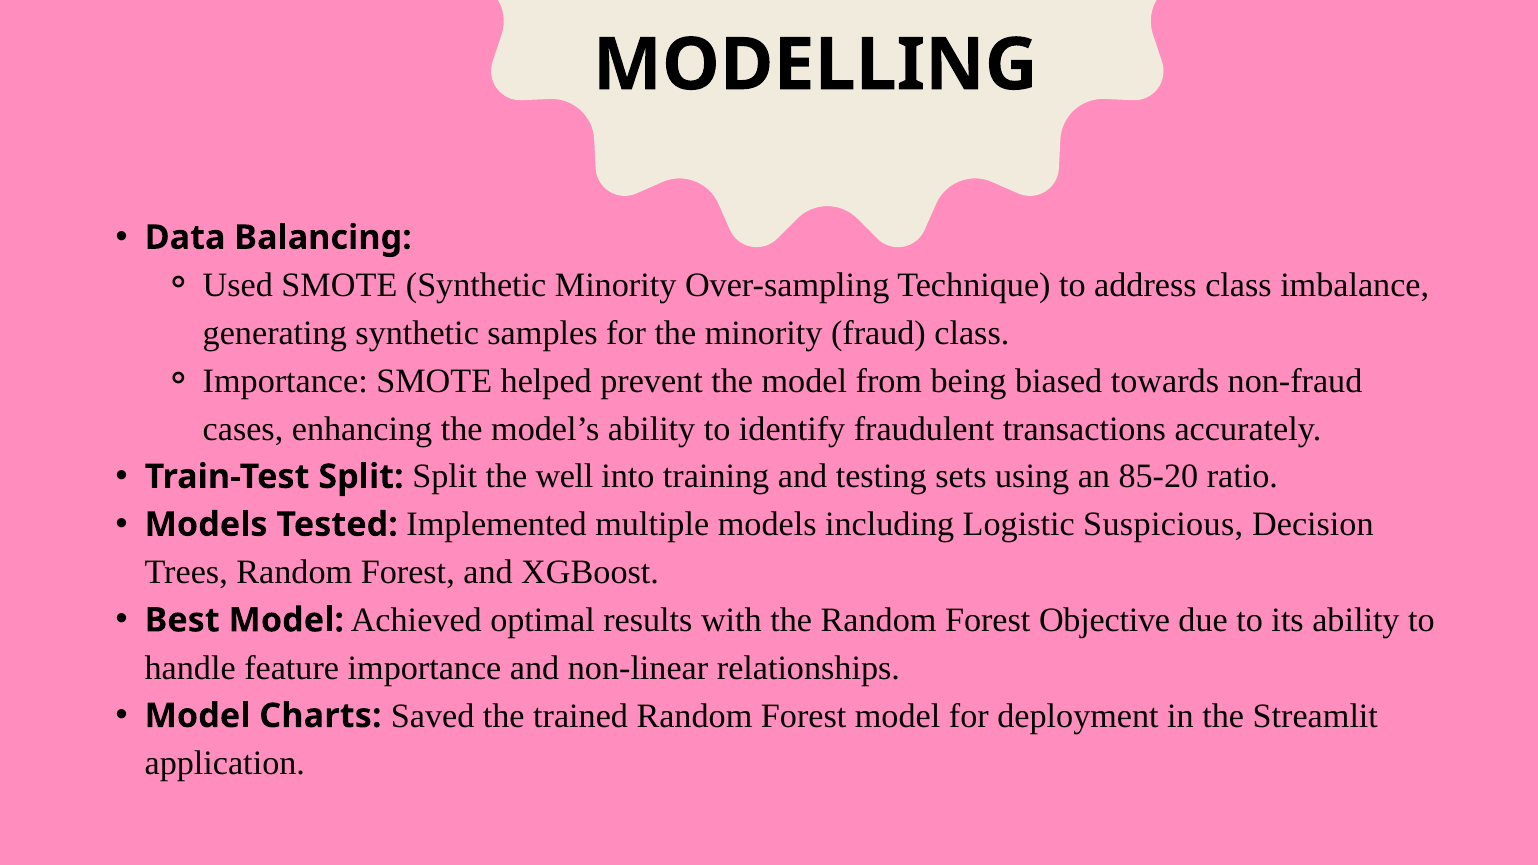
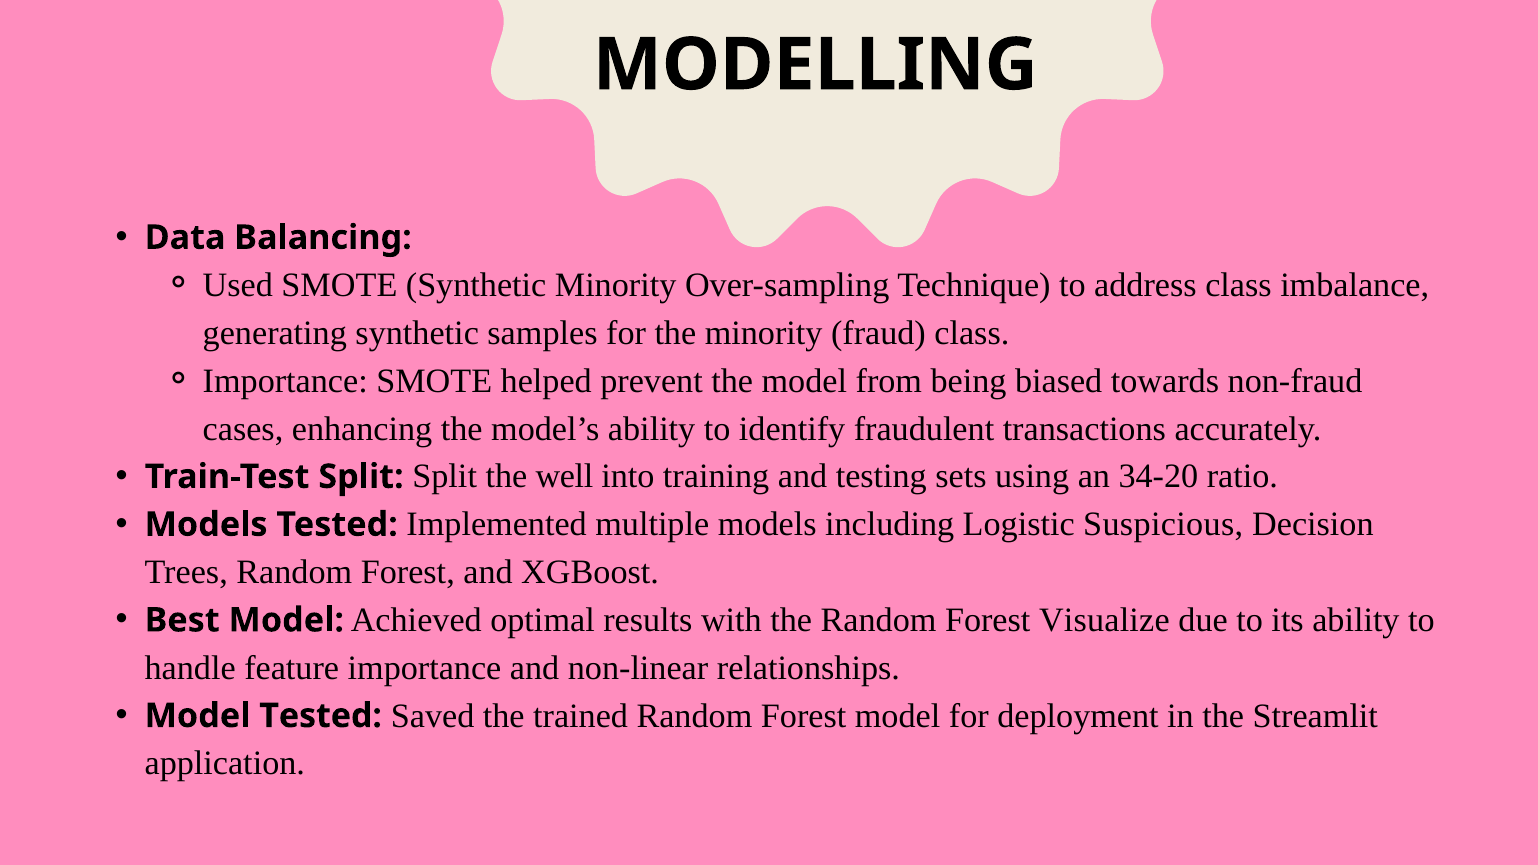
85-20: 85-20 -> 34-20
Objective: Objective -> Visualize
Model Charts: Charts -> Tested
